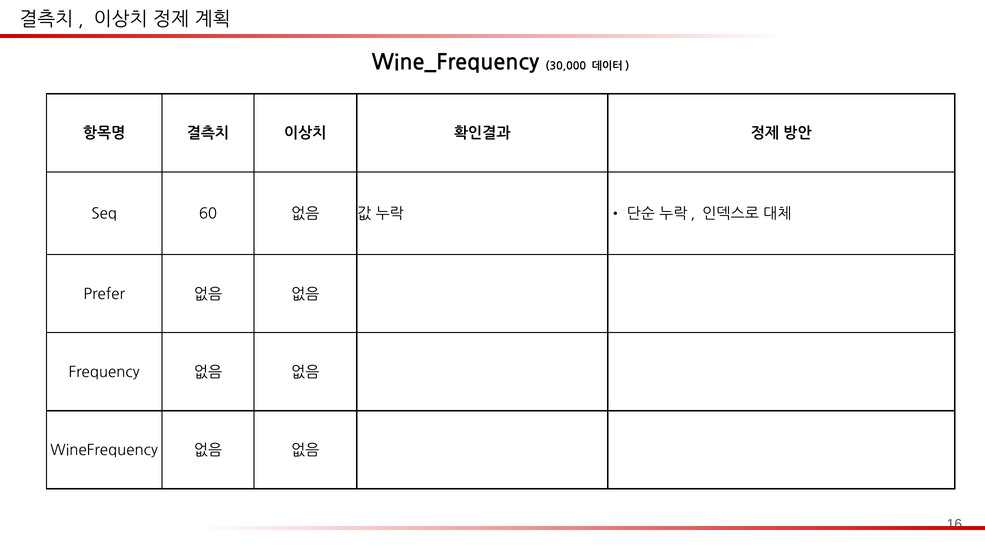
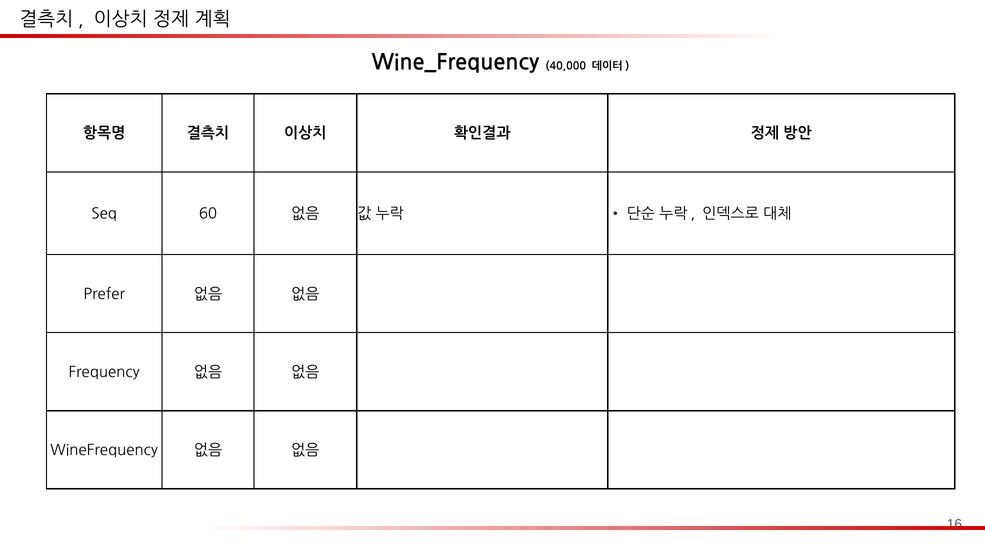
30,000: 30,000 -> 40,000
